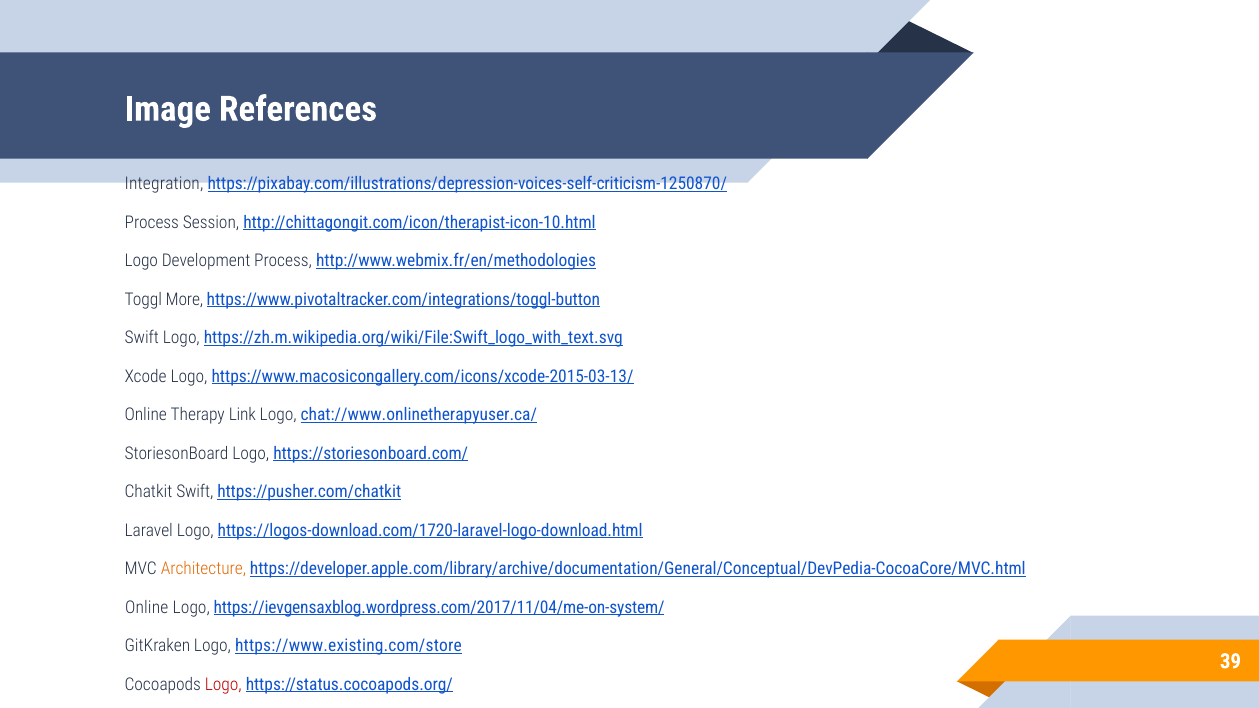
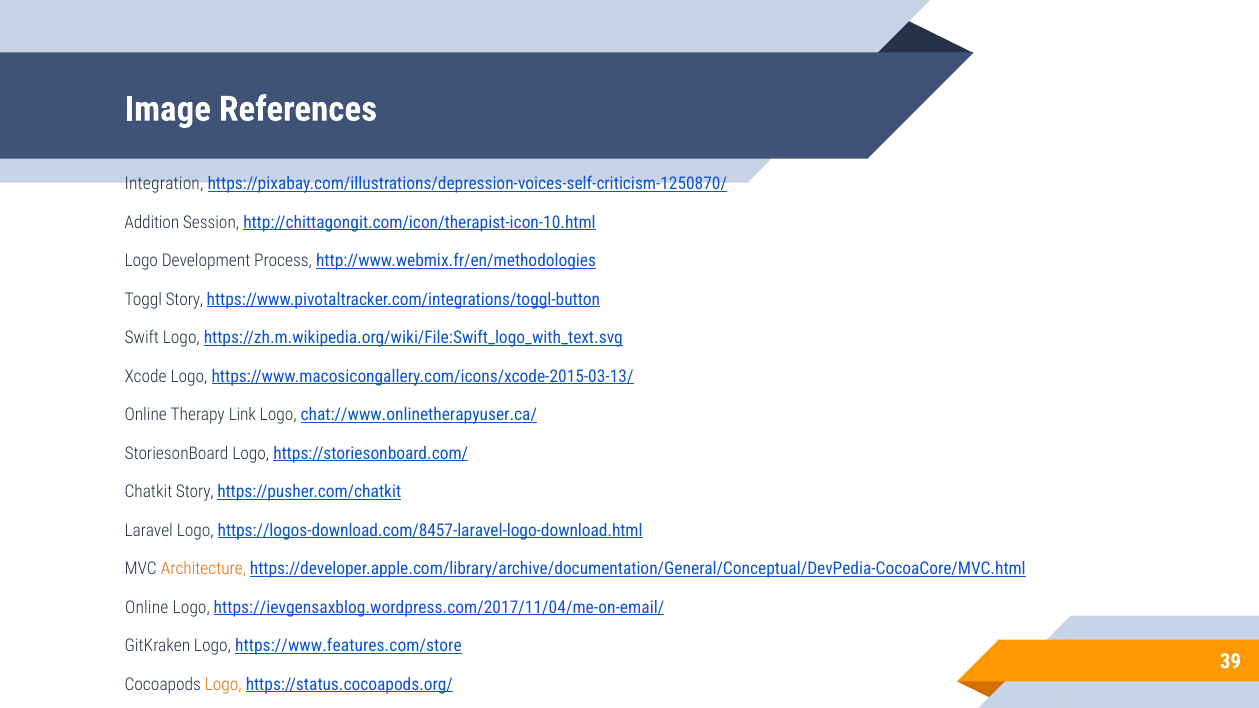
Process at (152, 222): Process -> Addition
Toggl More: More -> Story
Chatkit Swift: Swift -> Story
https://logos-download.com/1720-laravel-logo-download.html: https://logos-download.com/1720-laravel-logo-download.html -> https://logos-download.com/8457-laravel-logo-download.html
https://ievgensaxblog.wordpress.com/2017/11/04/me-on-system/: https://ievgensaxblog.wordpress.com/2017/11/04/me-on-system/ -> https://ievgensaxblog.wordpress.com/2017/11/04/me-on-email/
https://www.existing.com/store: https://www.existing.com/store -> https://www.features.com/store
Logo at (223, 685) colour: red -> orange
